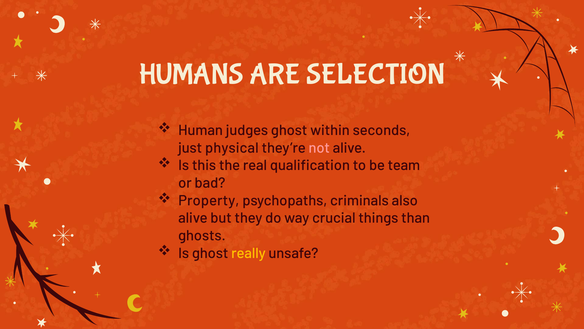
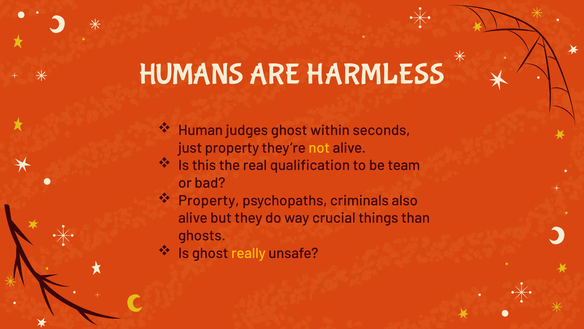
SELECTION: SELECTION -> HARMLESS
just physical: physical -> property
not colour: pink -> yellow
